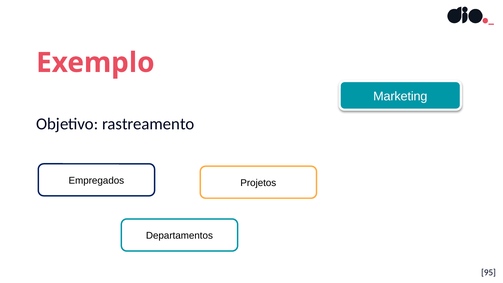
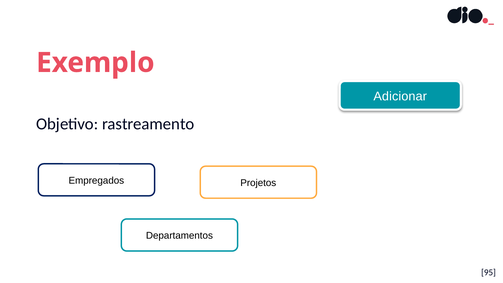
Marketing: Marketing -> Adicionar
